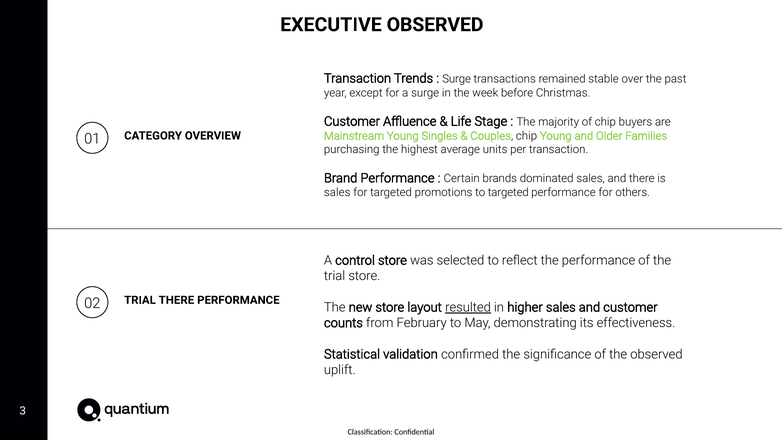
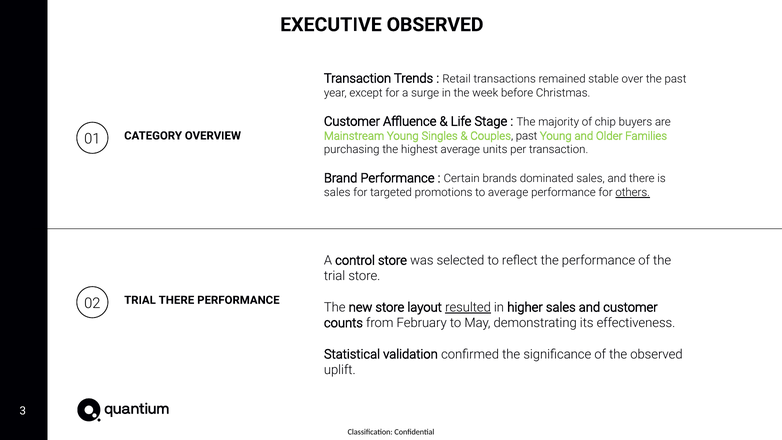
Surge at (457, 79): Surge -> Retail
Couples chip: chip -> past
to targeted: targeted -> average
others underline: none -> present
